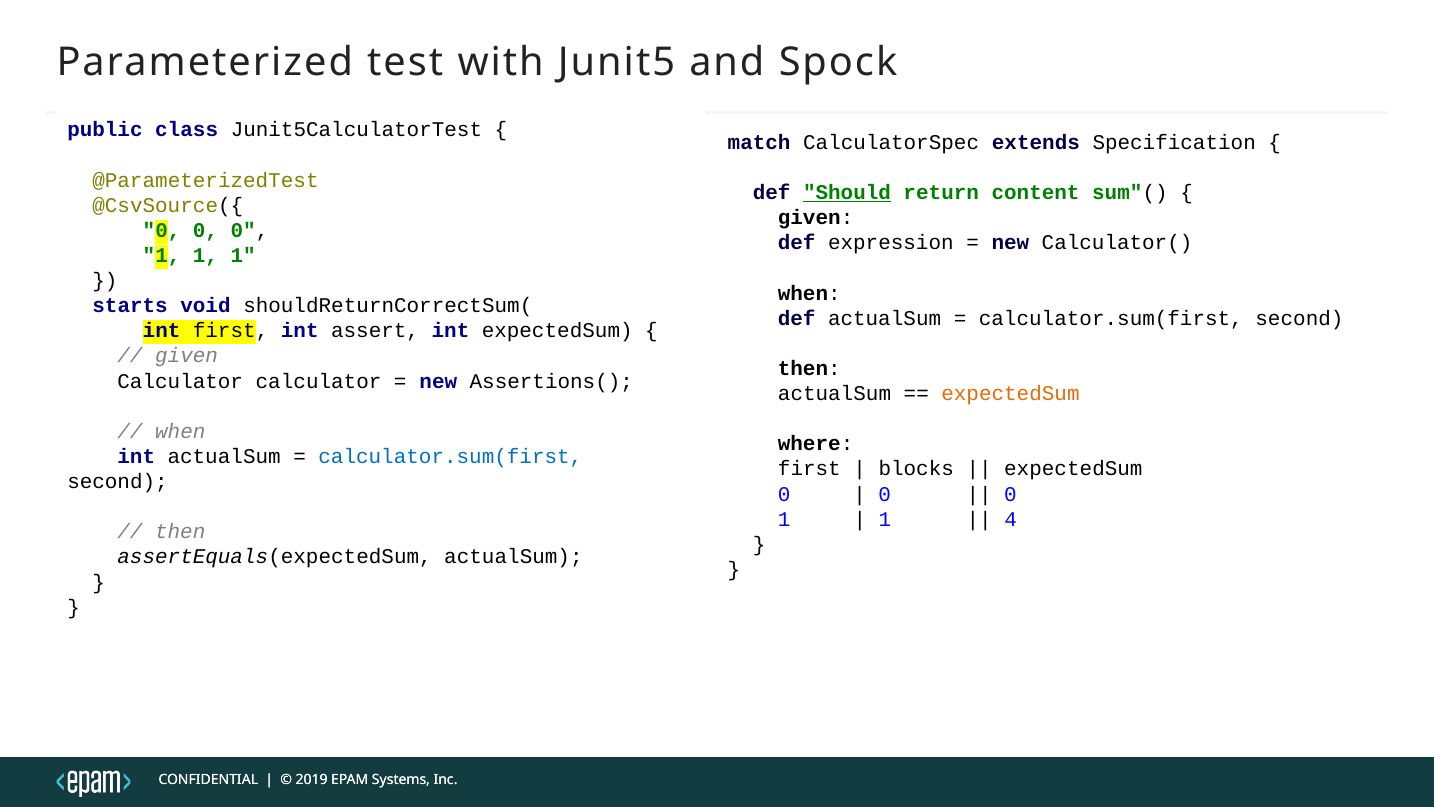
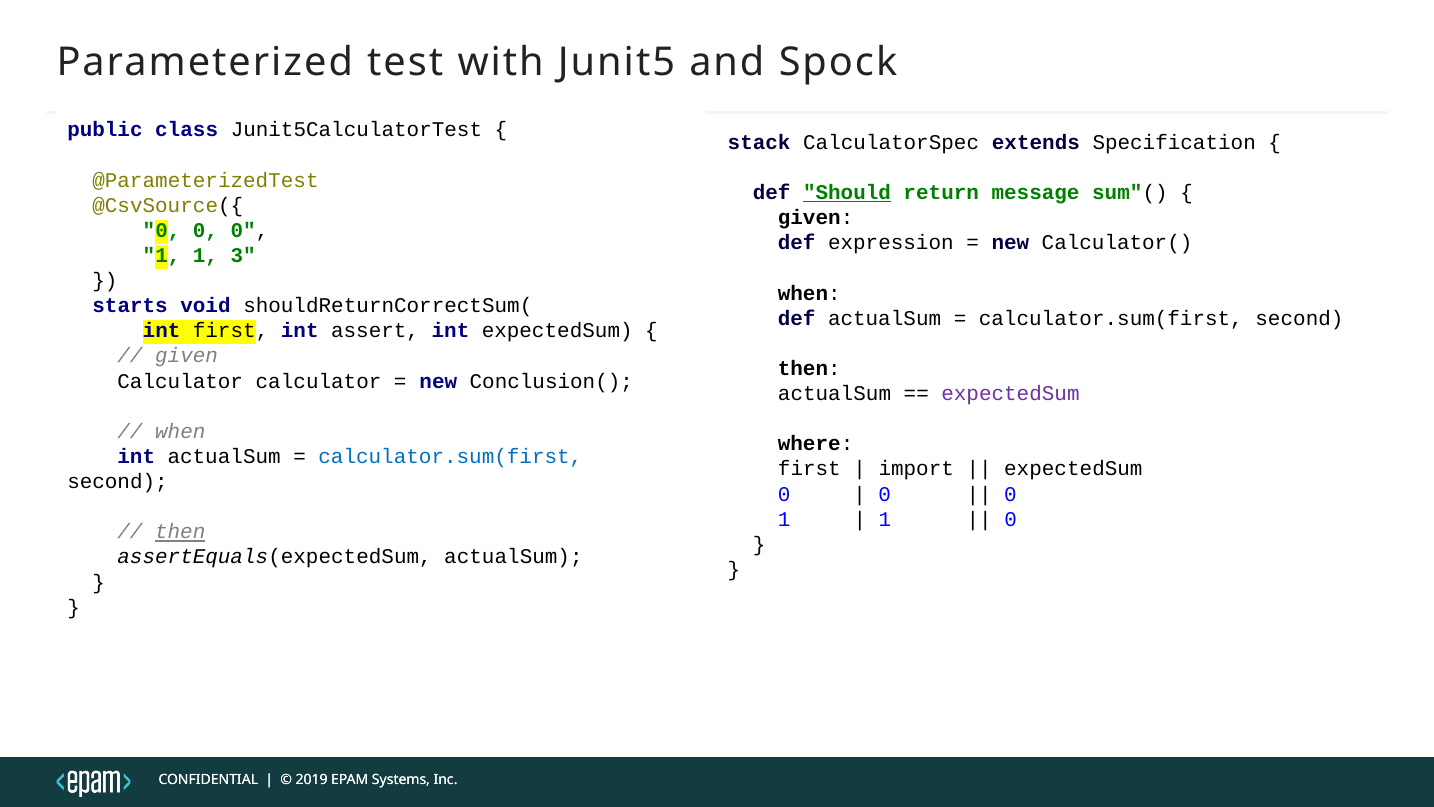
match: match -> stack
content: content -> message
1 1 1: 1 -> 3
Assertions(: Assertions( -> Conclusion(
expectedSum at (1010, 393) colour: orange -> purple
blocks: blocks -> import
4 at (1011, 519): 4 -> 0
then at (180, 532) underline: none -> present
